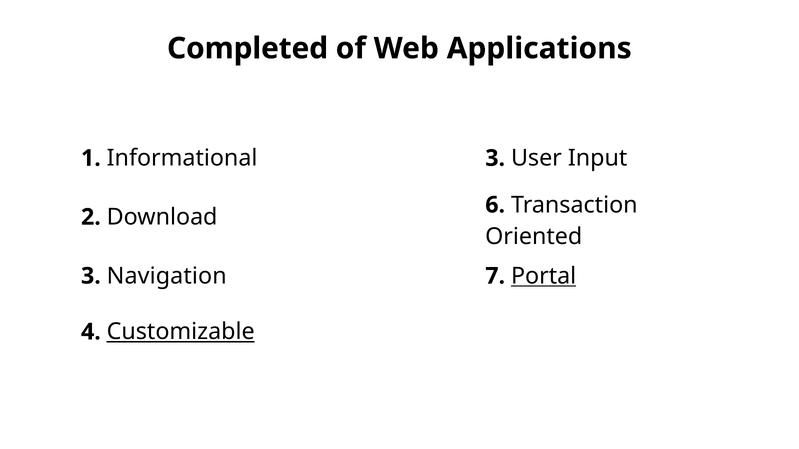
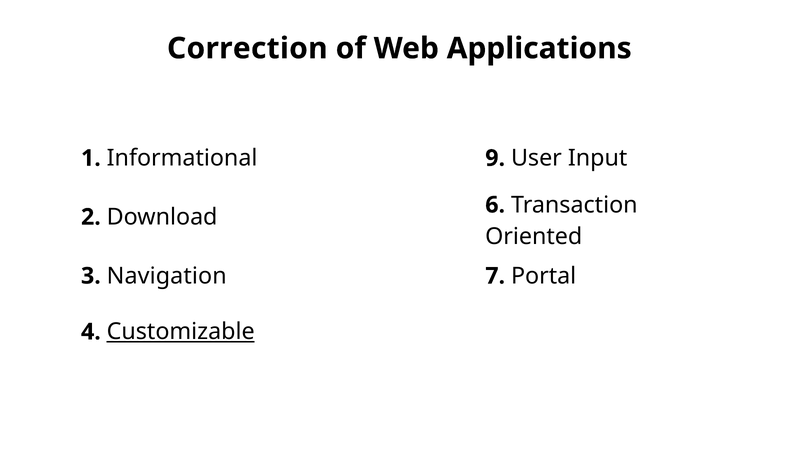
Completed: Completed -> Correction
Informational 3: 3 -> 9
Portal underline: present -> none
